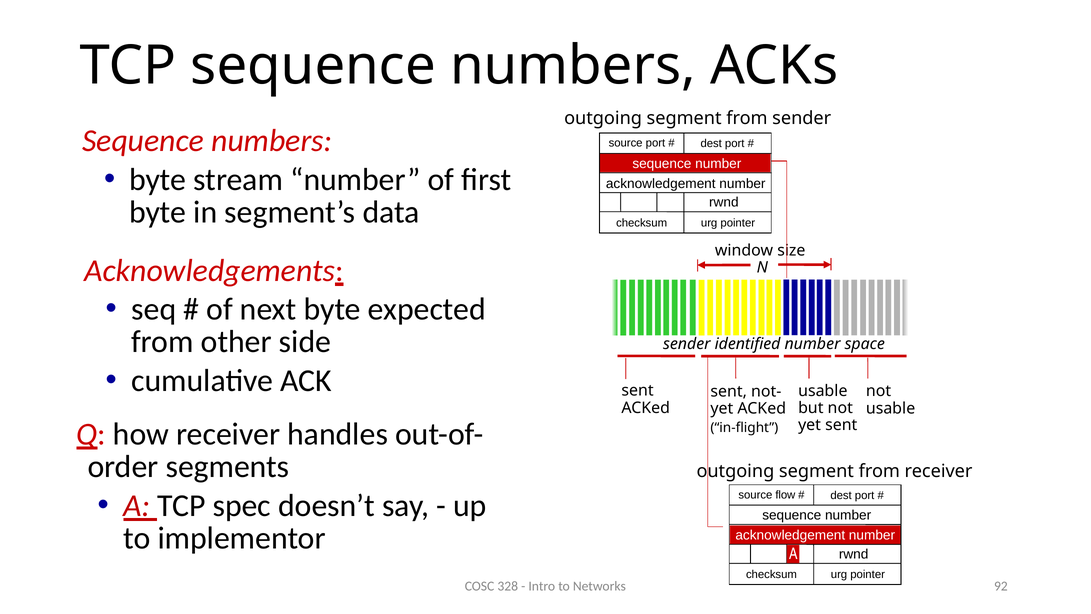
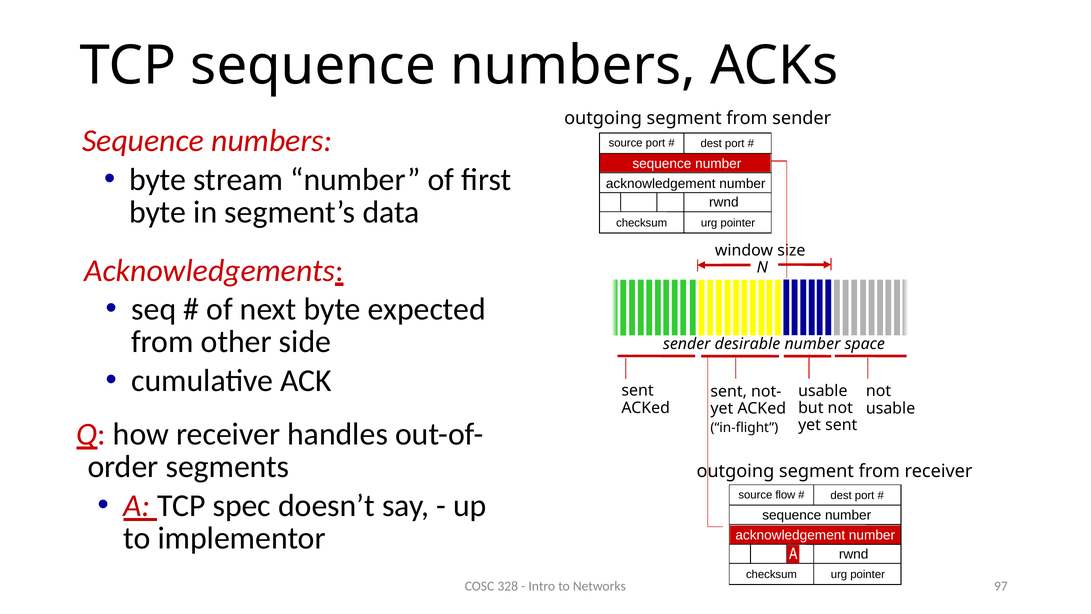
identified: identified -> desirable
92: 92 -> 97
